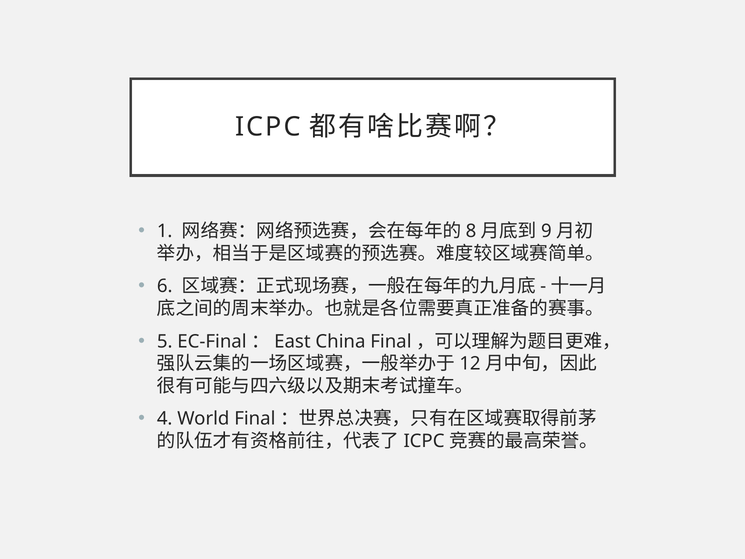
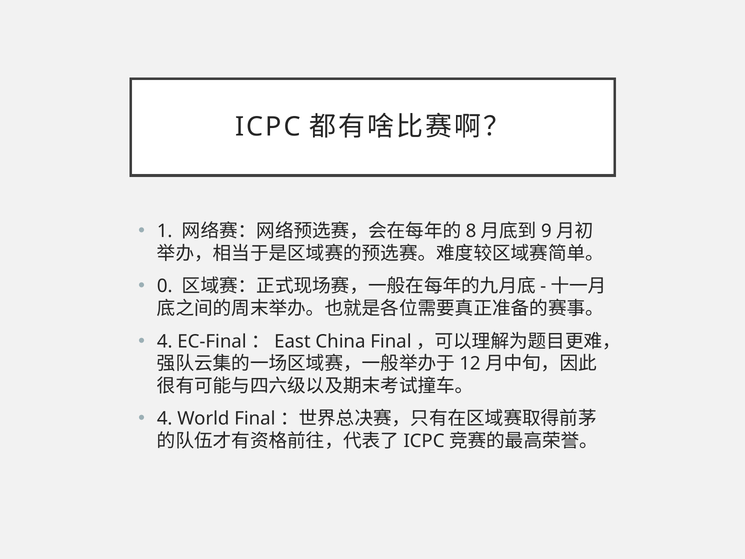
6: 6 -> 0
5 at (165, 341): 5 -> 4
